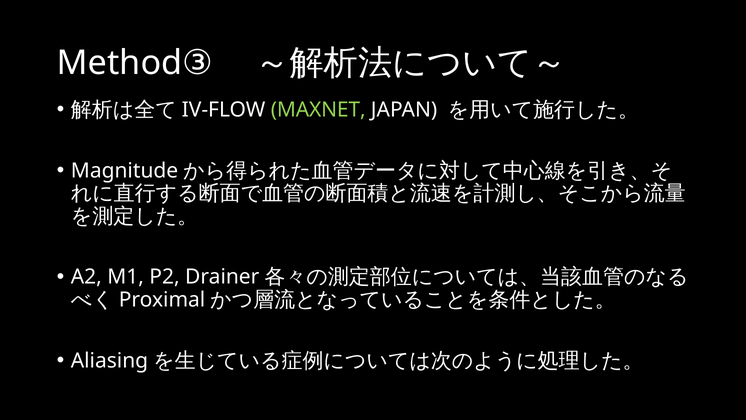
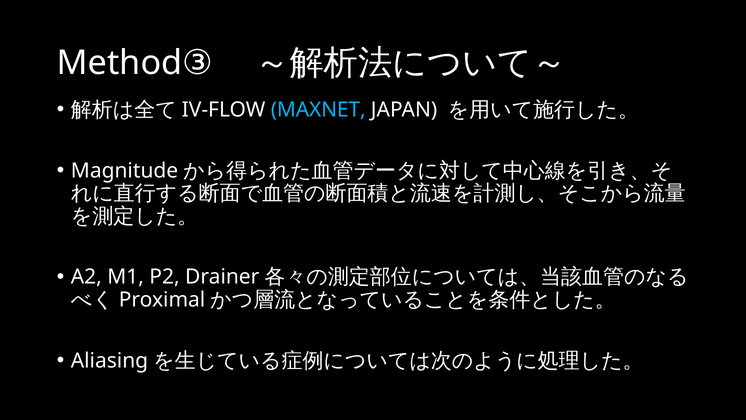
MAXNET colour: light green -> light blue
